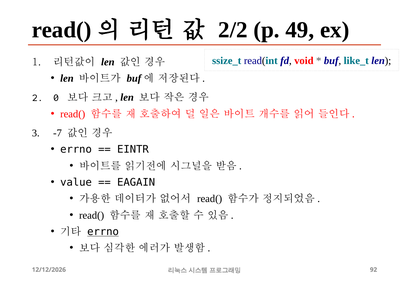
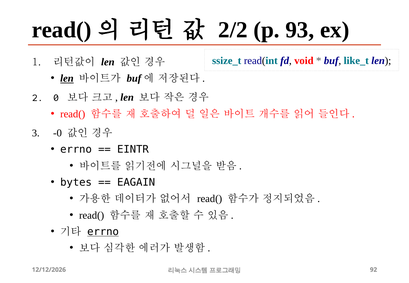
49: 49 -> 93
len at (67, 78) underline: none -> present
-7: -7 -> -0
value: value -> bytes
